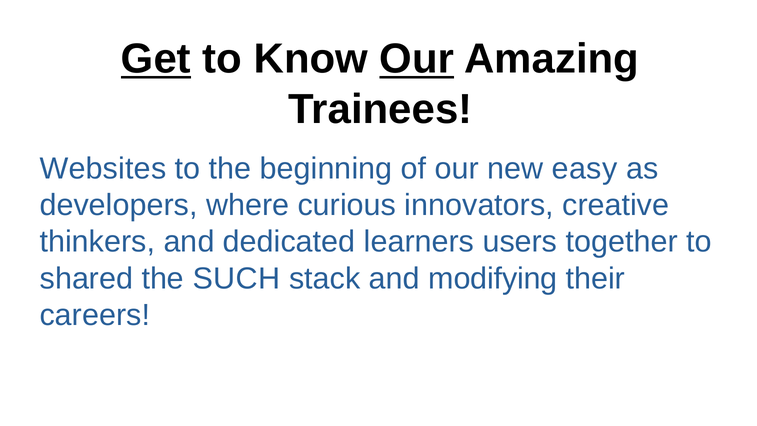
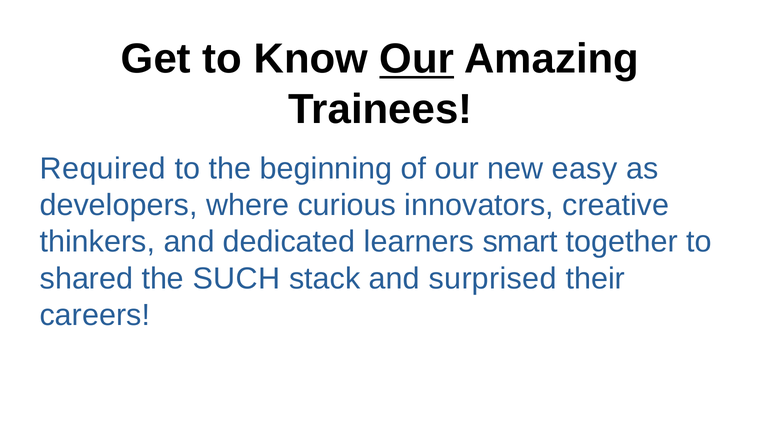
Get underline: present -> none
Websites: Websites -> Required
users: users -> smart
modifying: modifying -> surprised
